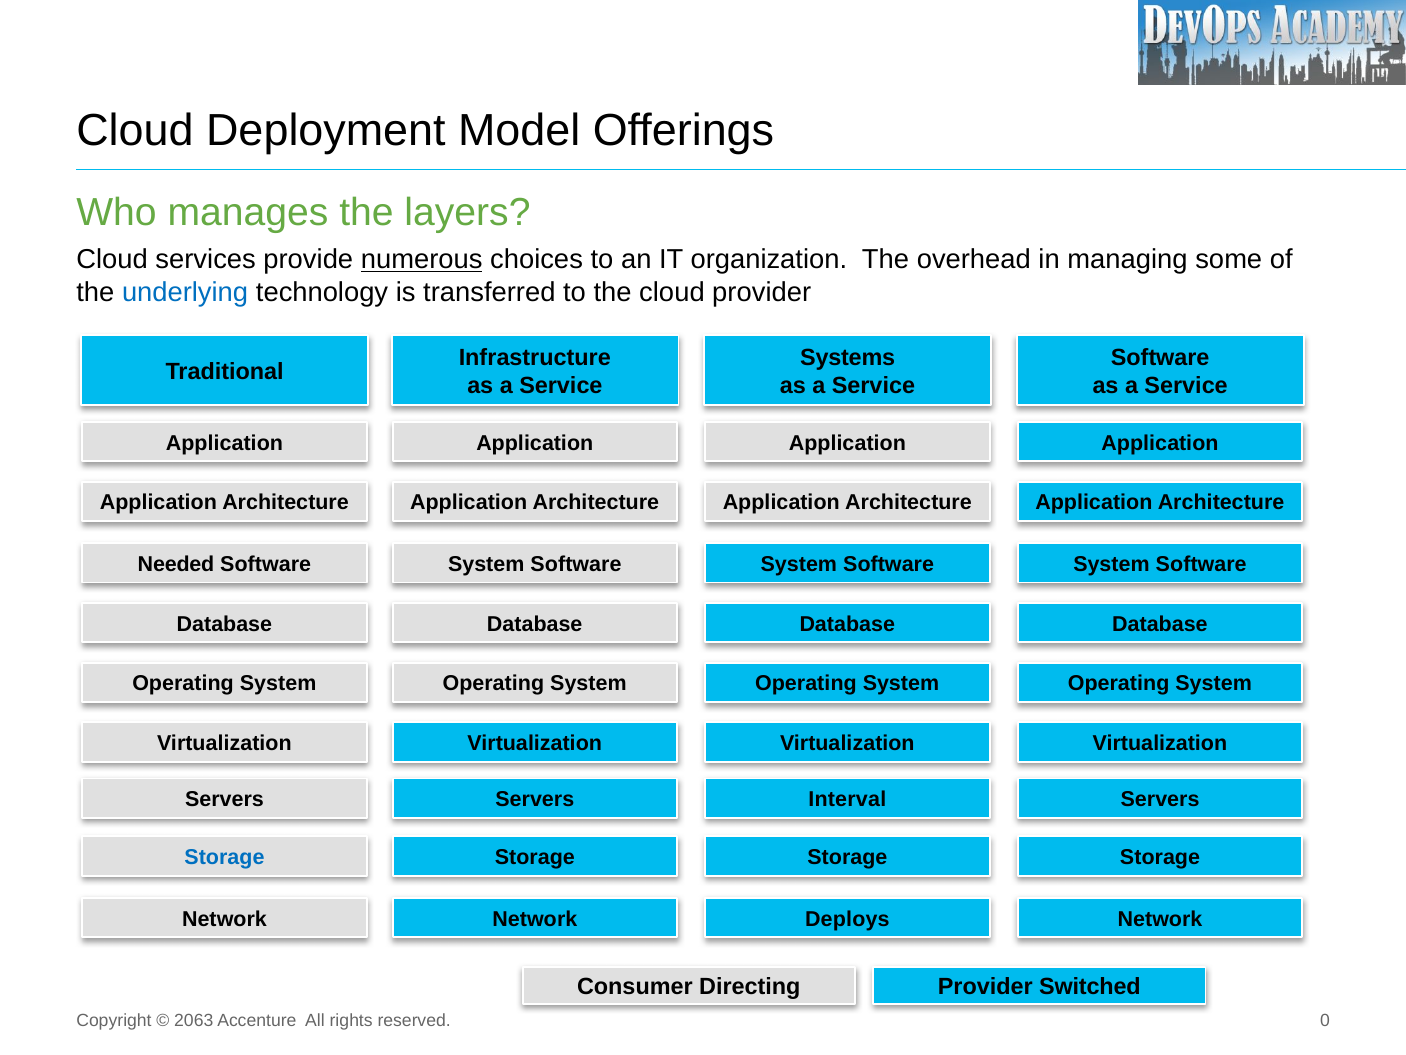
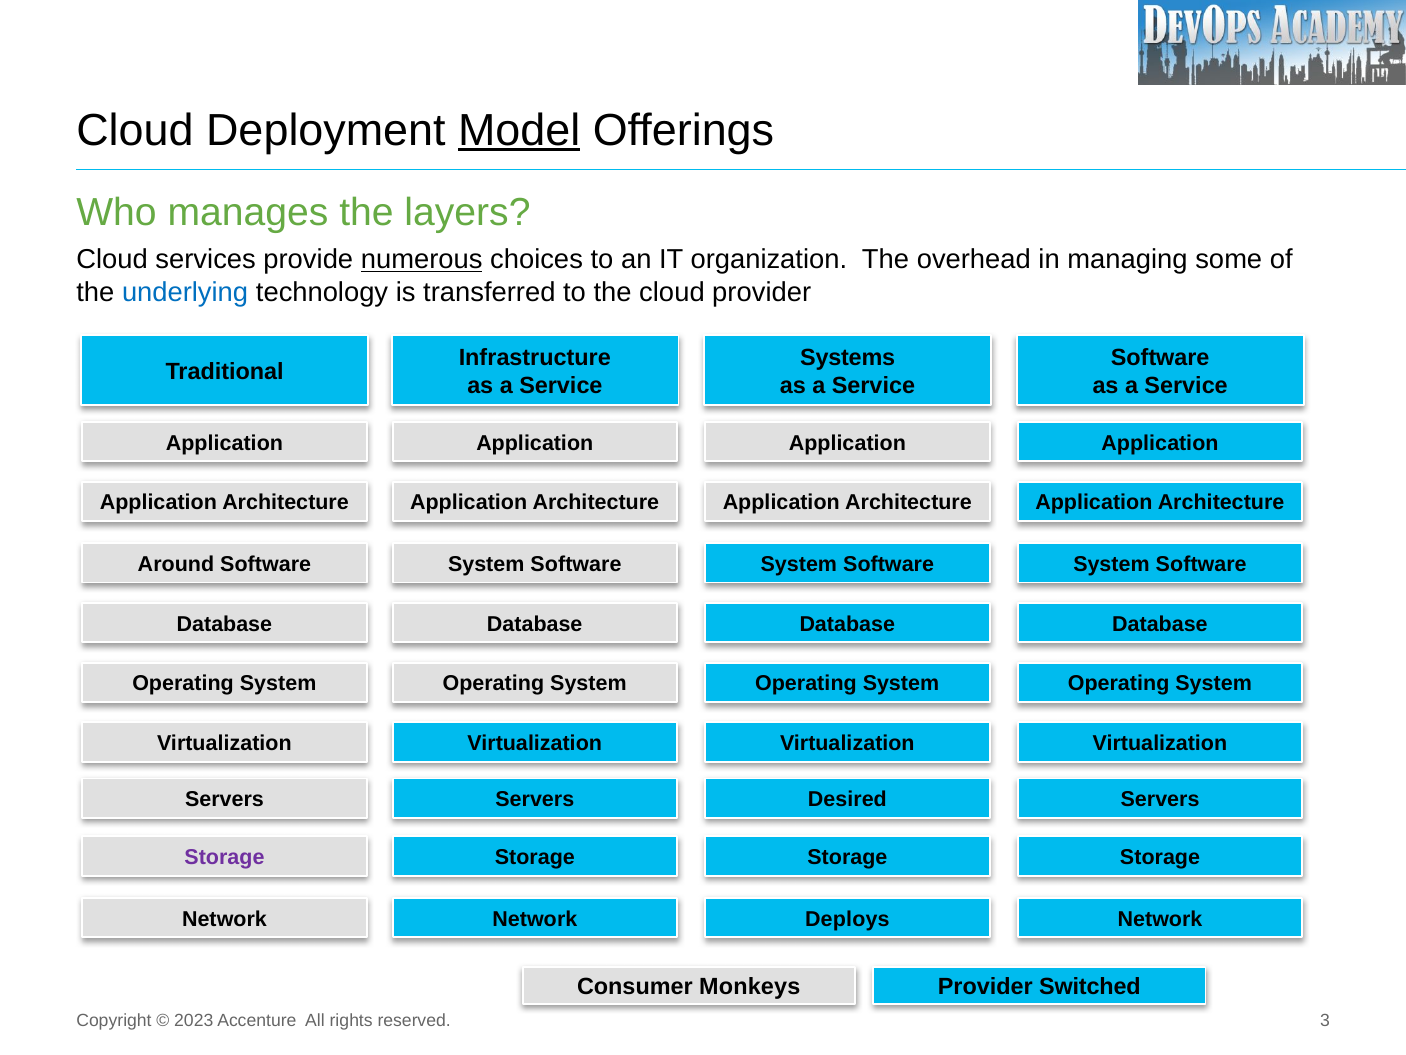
Model underline: none -> present
Needed: Needed -> Around
Interval: Interval -> Desired
Storage at (224, 857) colour: blue -> purple
Directing: Directing -> Monkeys
2063: 2063 -> 2023
0: 0 -> 3
